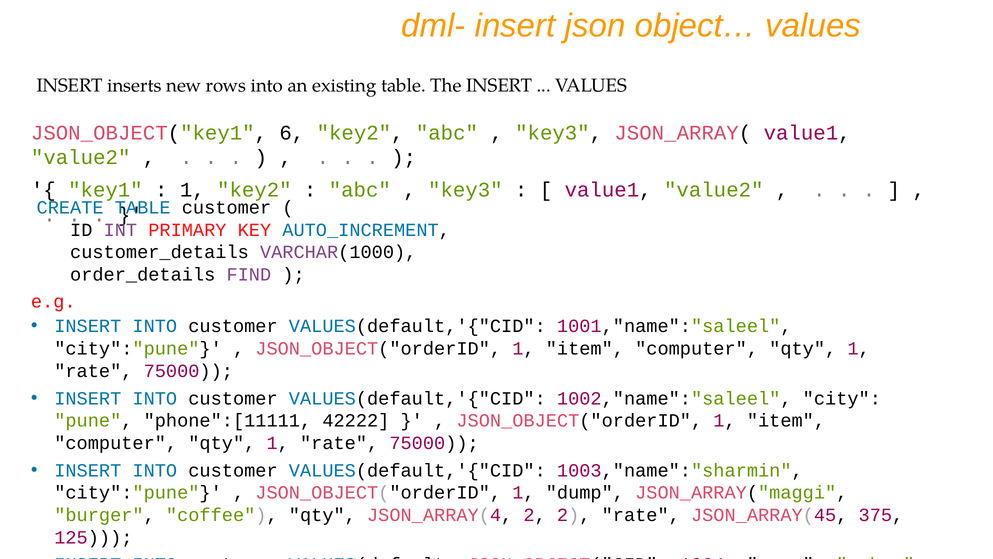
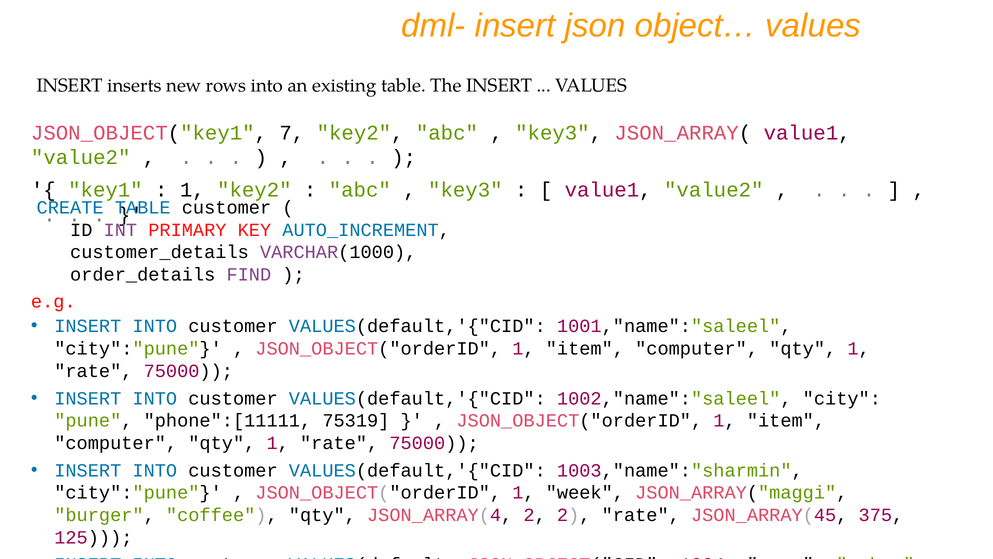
6: 6 -> 7
42222: 42222 -> 75319
dump: dump -> week
